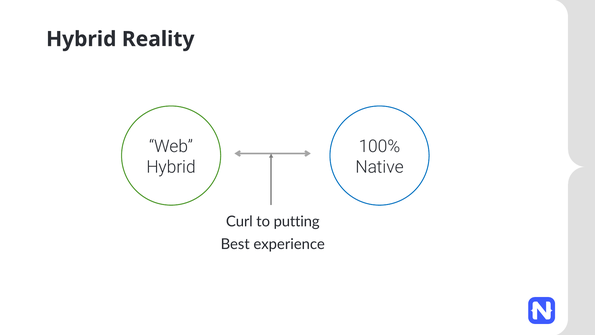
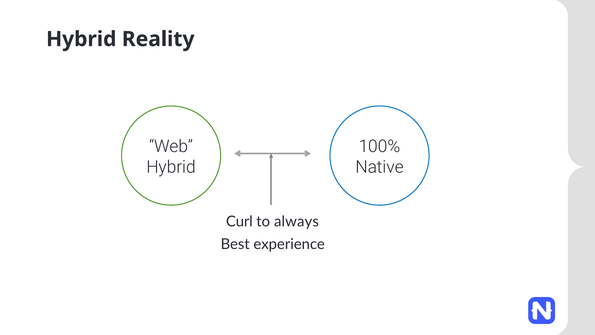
putting: putting -> always
